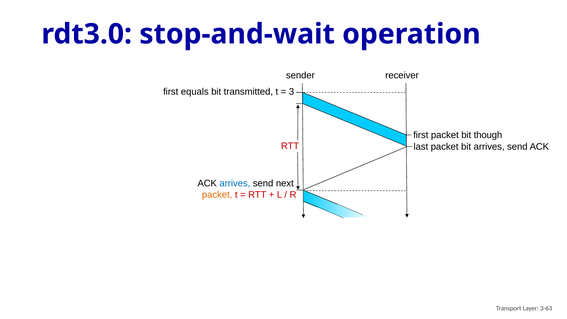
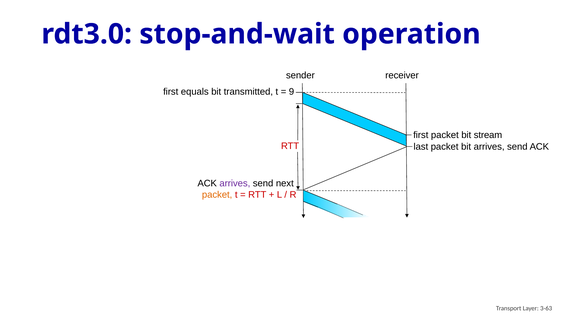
3: 3 -> 9
though: though -> stream
arrives at (235, 183) colour: blue -> purple
